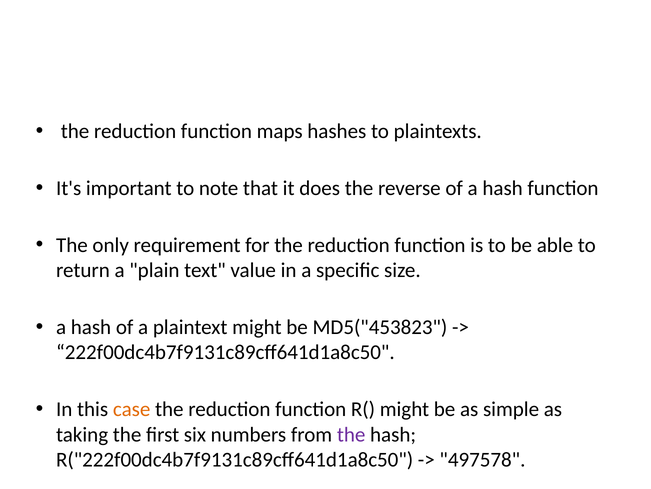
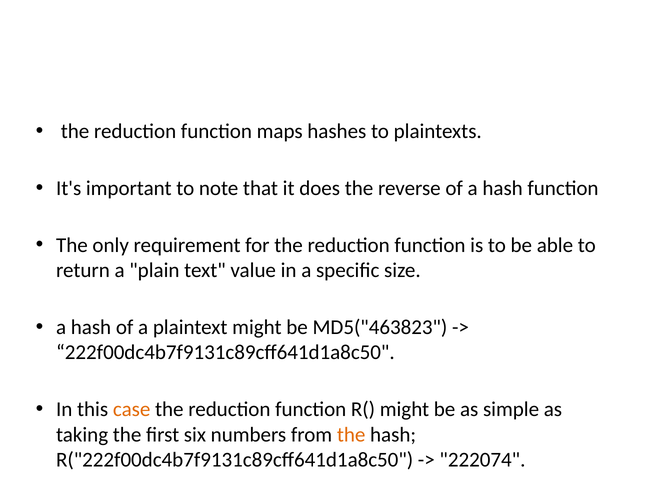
MD5("453823: MD5("453823 -> MD5("463823
the at (351, 434) colour: purple -> orange
497578: 497578 -> 222074
